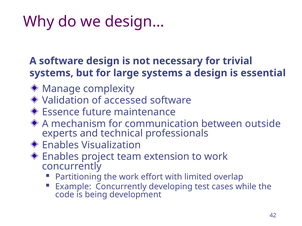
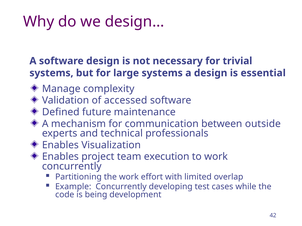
Essence: Essence -> Defined
extension: extension -> execution
